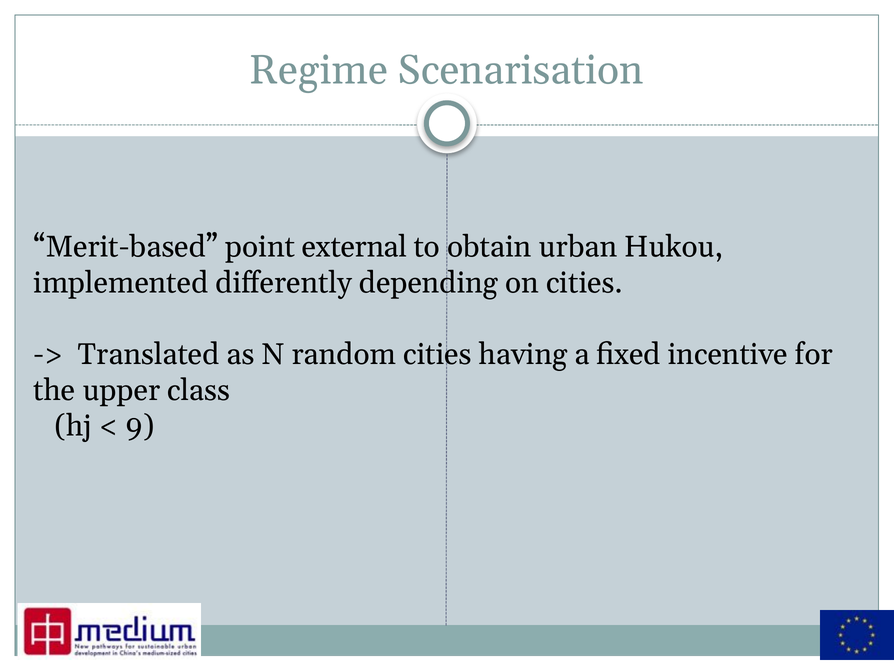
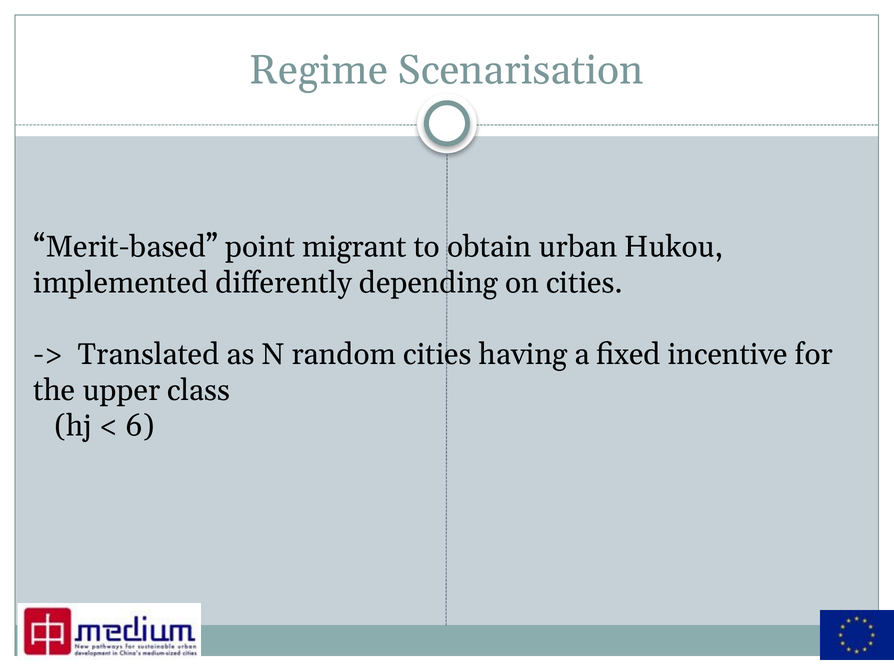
external: external -> migrant
9: 9 -> 6
